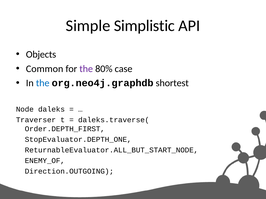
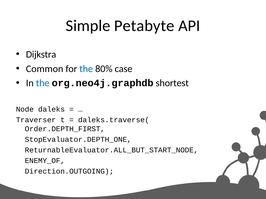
Simplistic: Simplistic -> Petabyte
Objects: Objects -> Dijkstra
the at (86, 69) colour: purple -> blue
